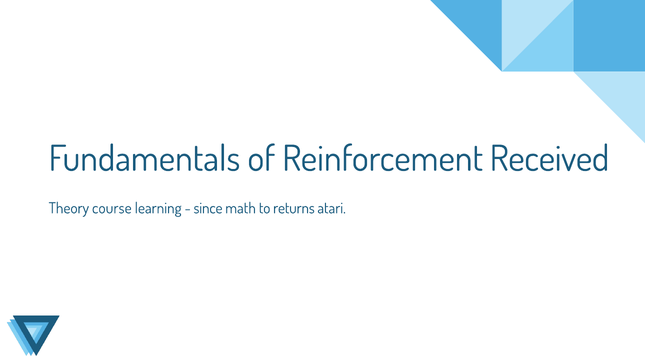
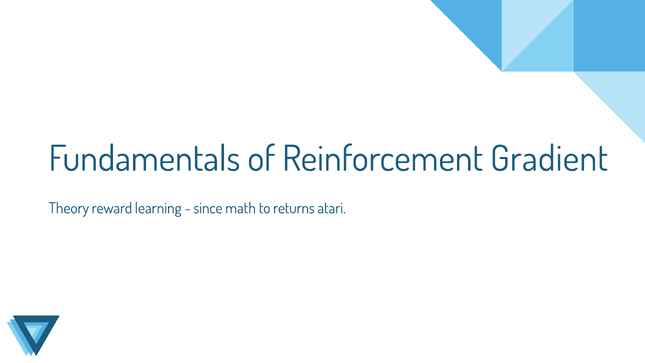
Received: Received -> Gradient
course: course -> reward
